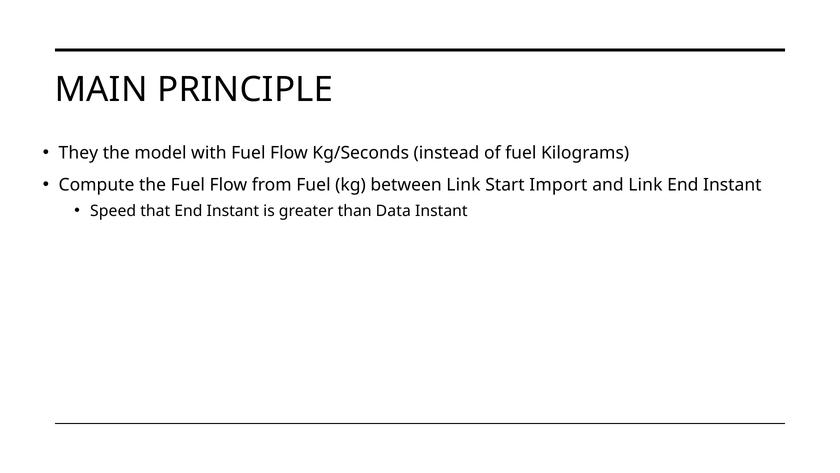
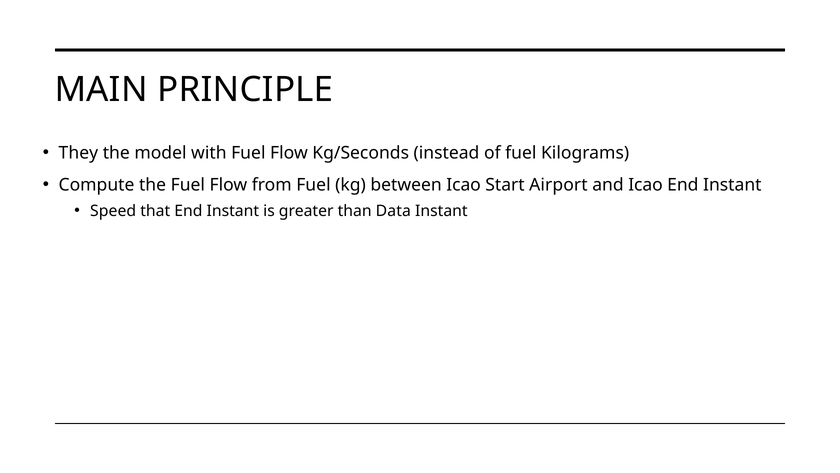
between Link: Link -> Icao
Import: Import -> Airport
and Link: Link -> Icao
